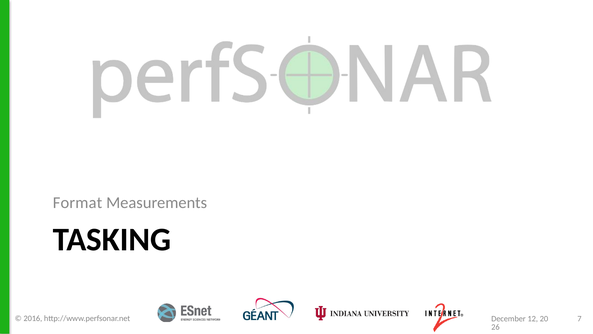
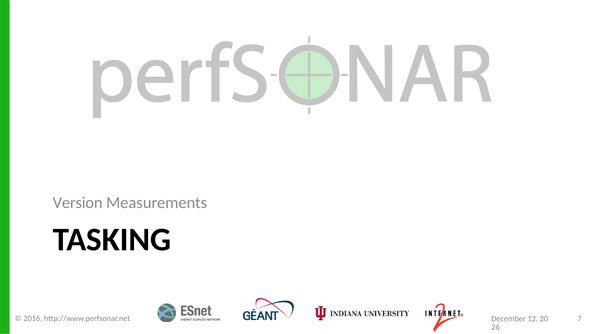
Format: Format -> Version
